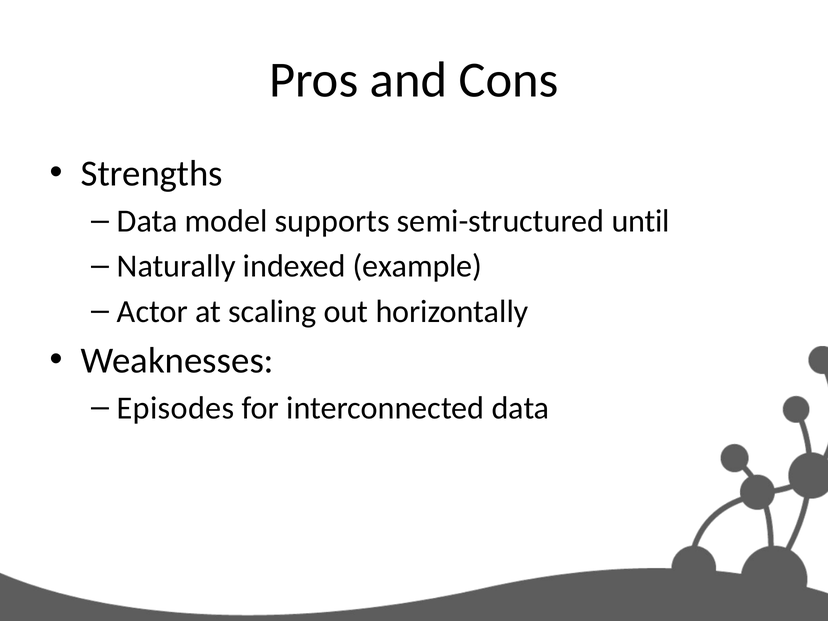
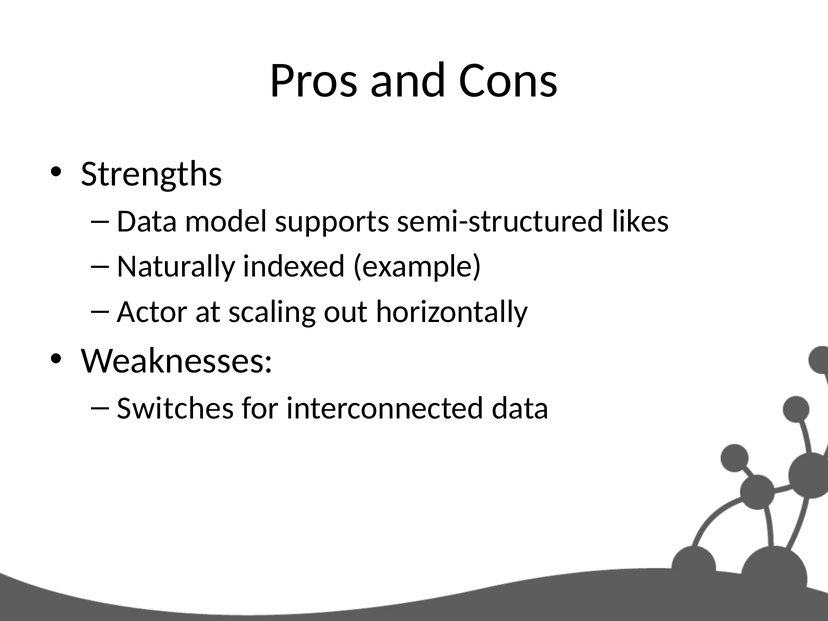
until: until -> likes
Episodes: Episodes -> Switches
